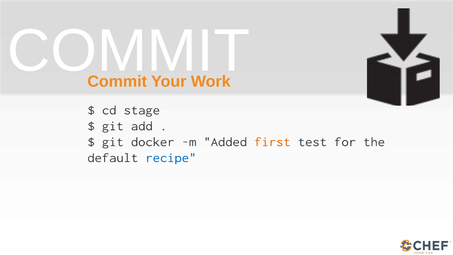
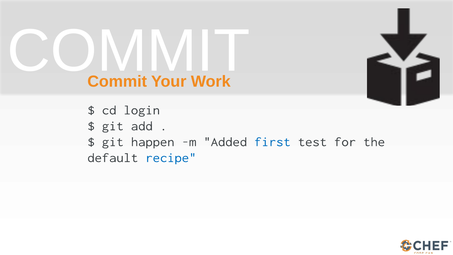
stage: stage -> login
docker: docker -> happen
first colour: orange -> blue
